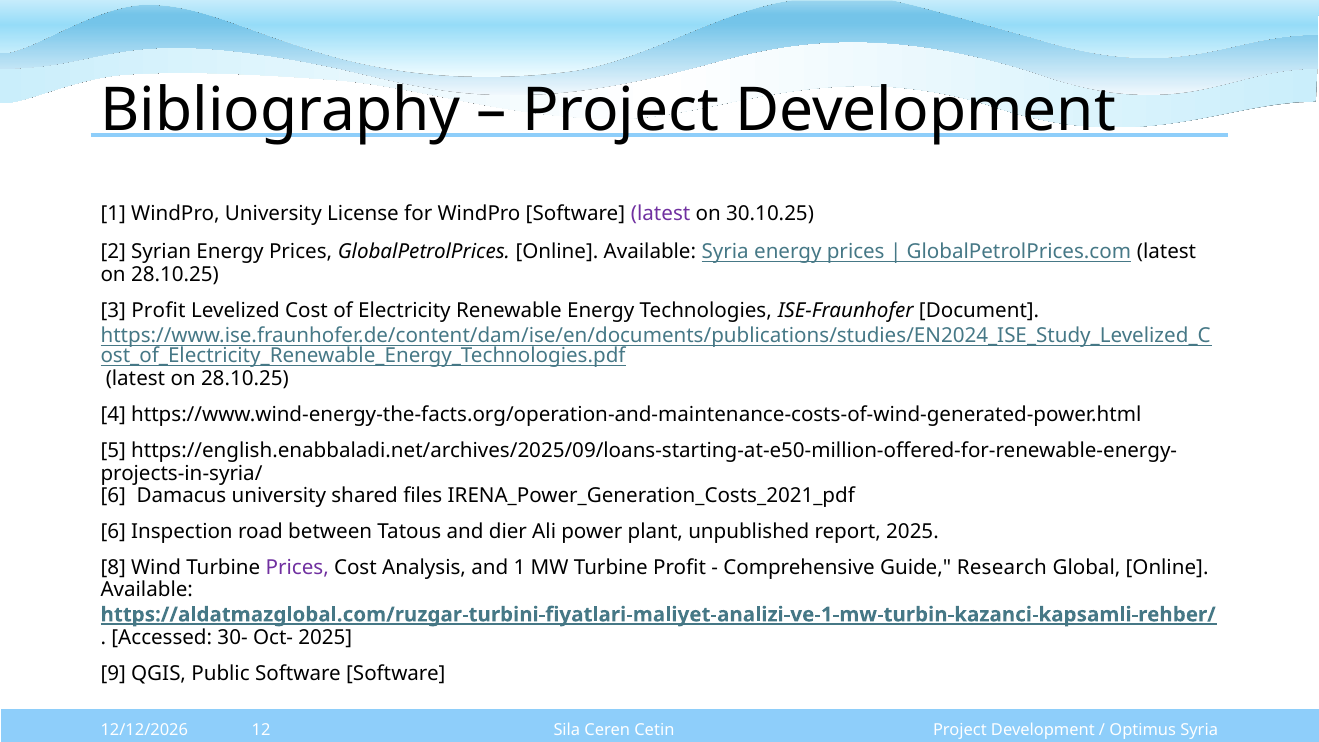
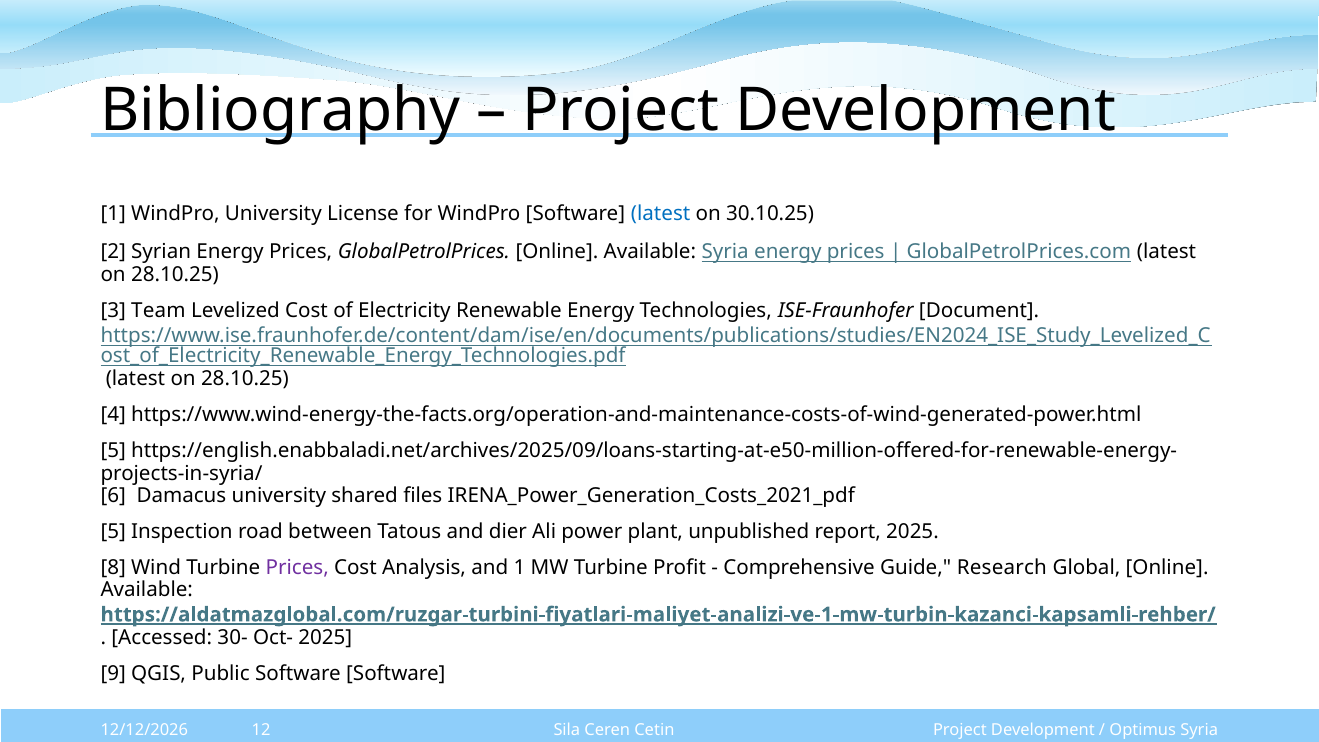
latest at (661, 213) colour: purple -> blue
3 Profit: Profit -> Team
6 at (113, 531): 6 -> 5
